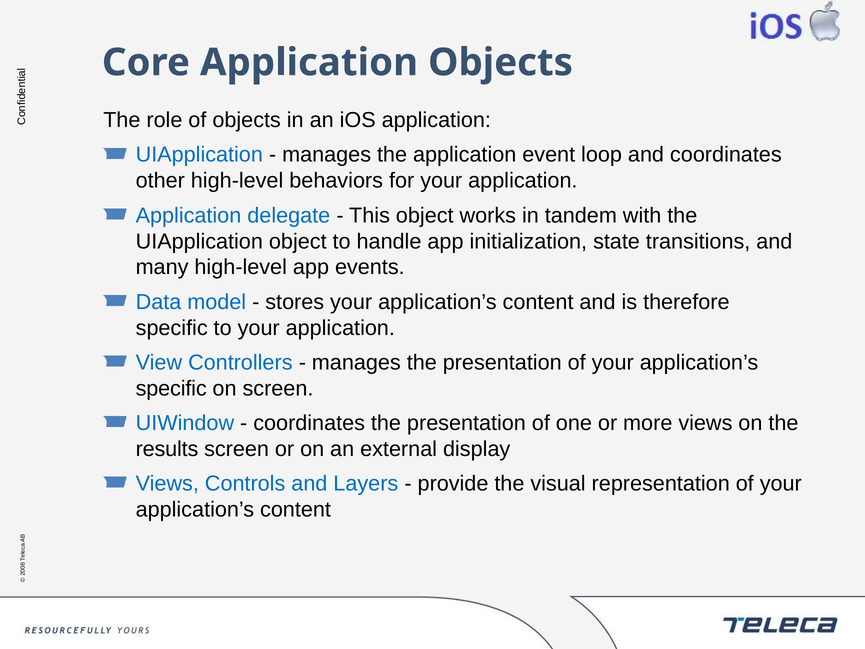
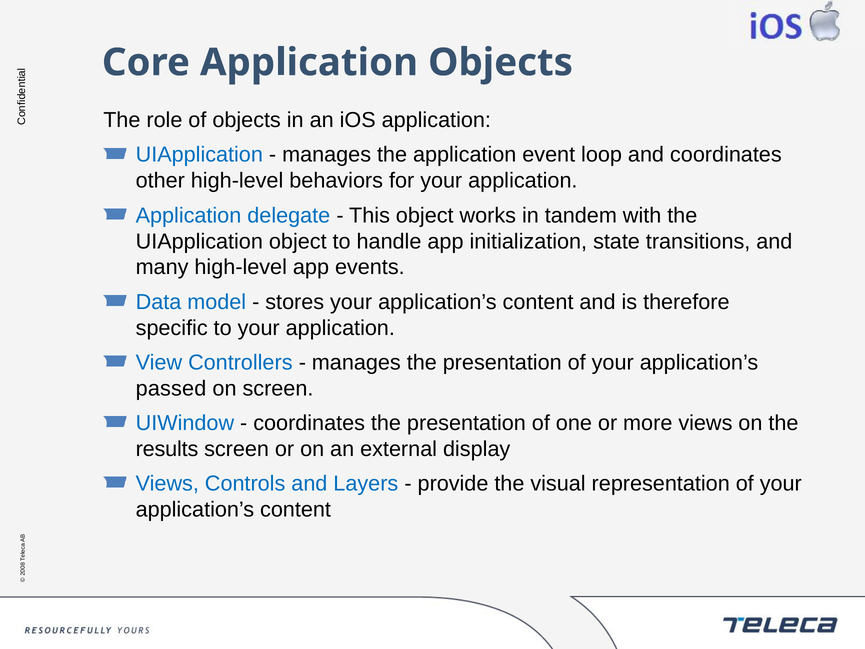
specific at (171, 388): specific -> passed
